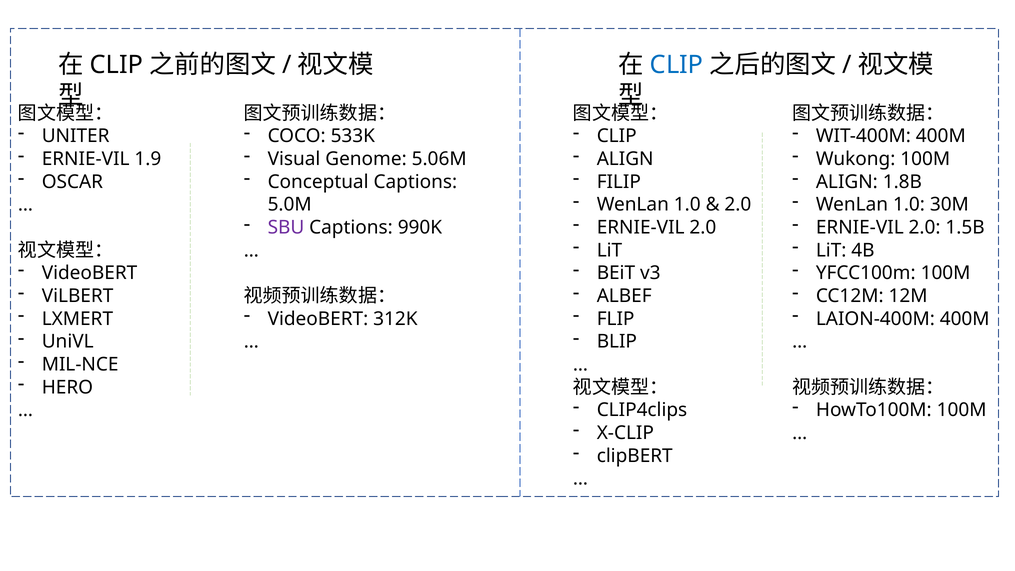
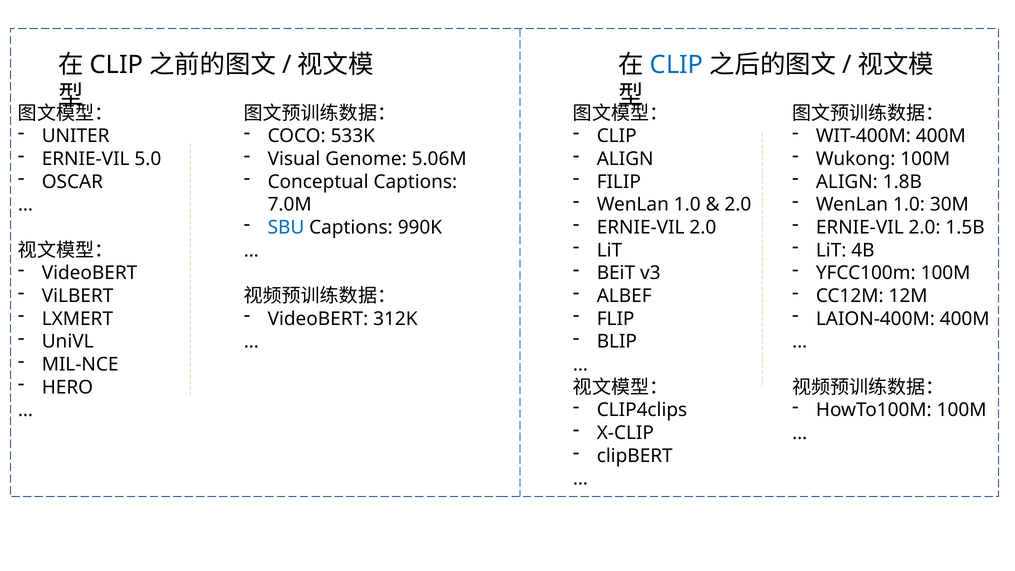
1.9: 1.9 -> 5.0
5.0M: 5.0M -> 7.0M
SBU colour: purple -> blue
